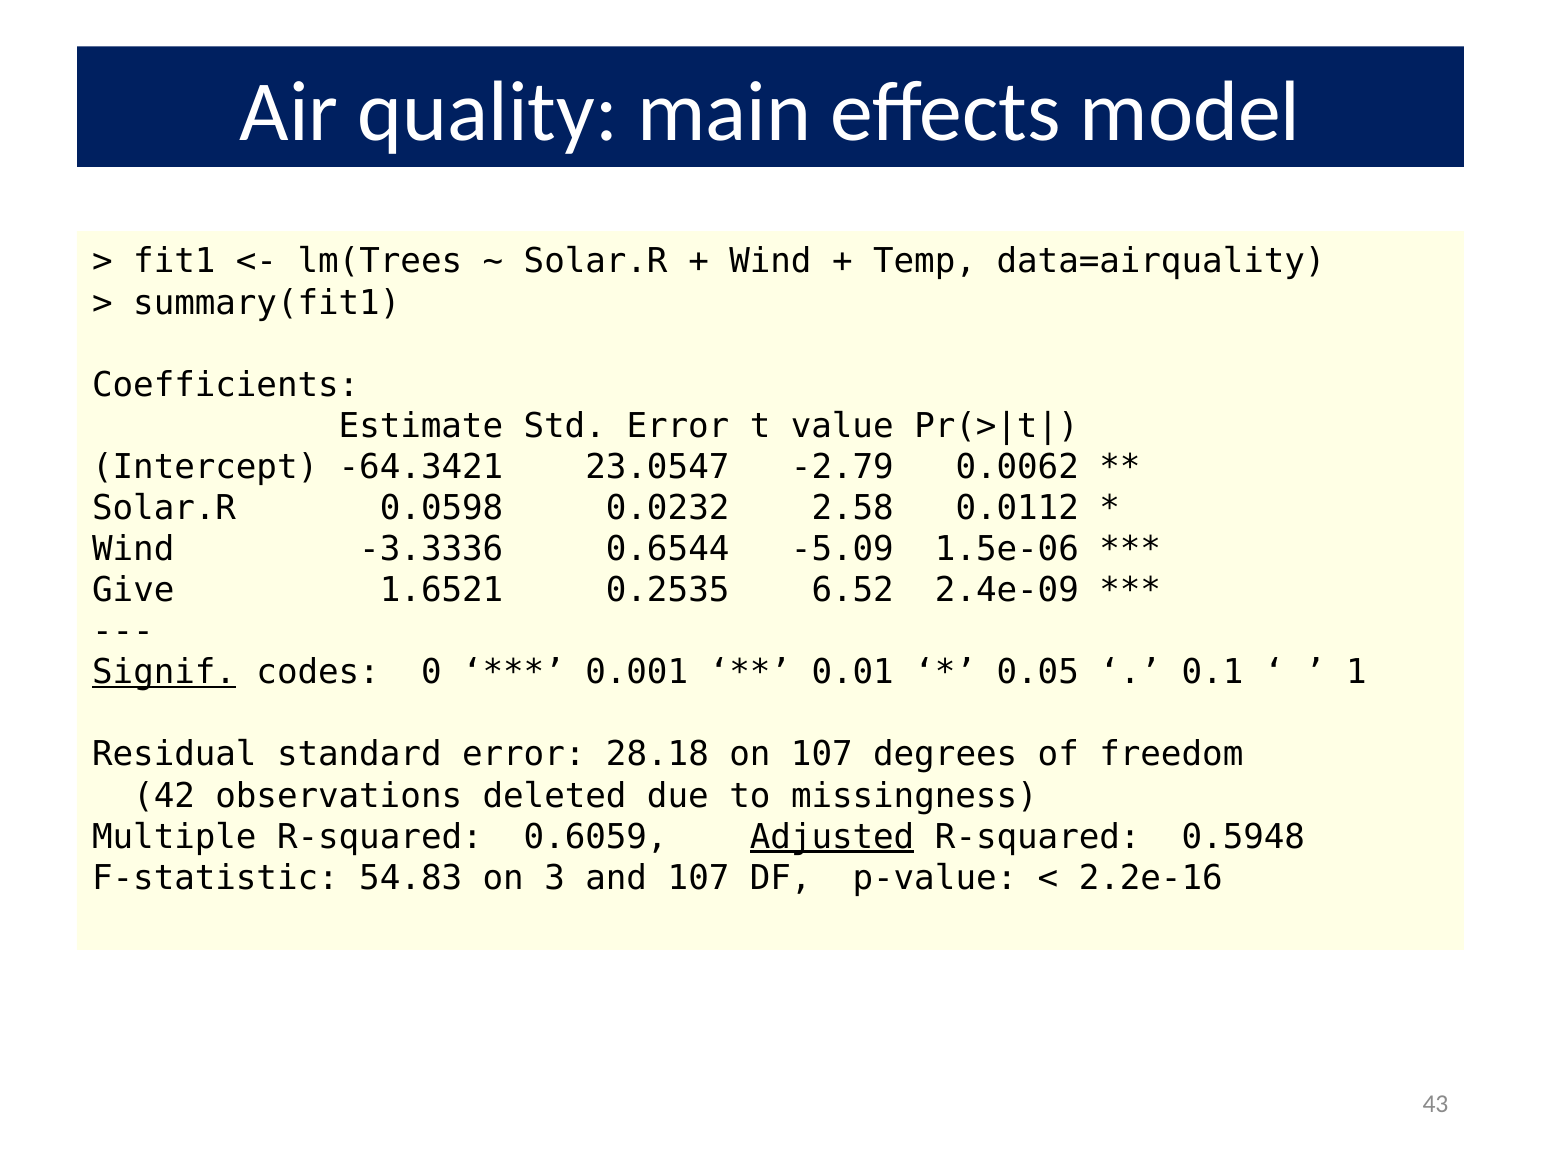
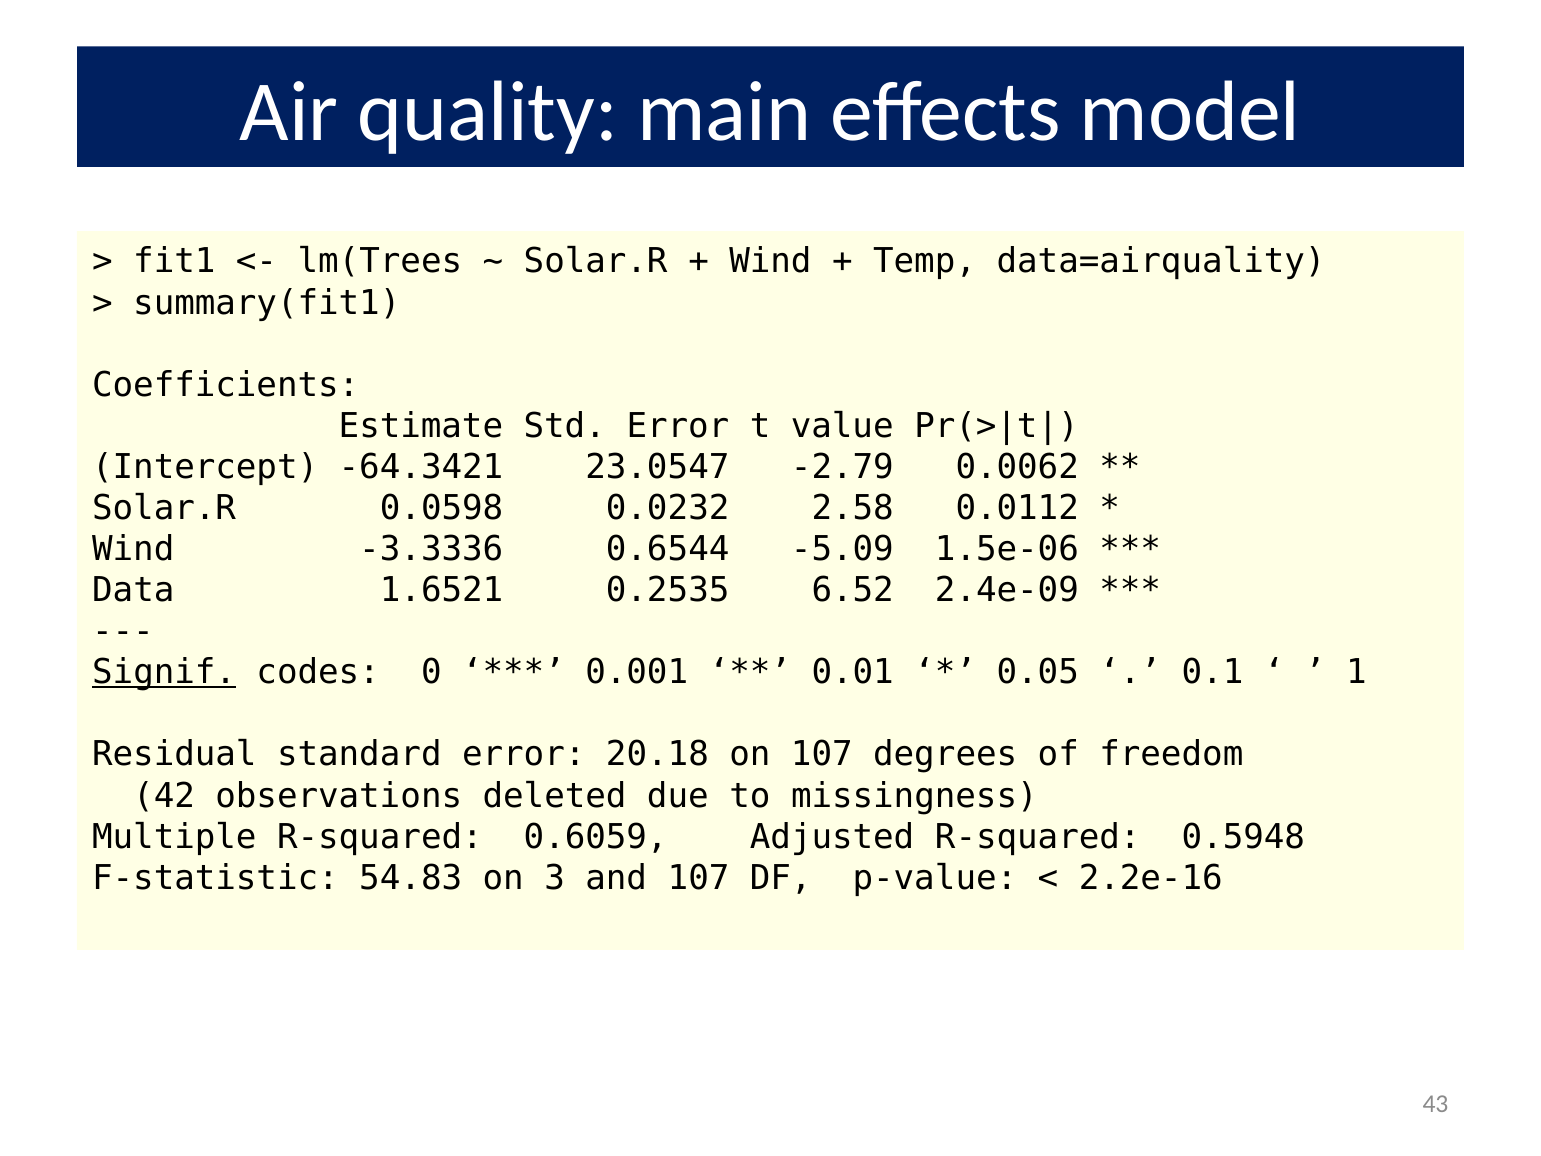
Give: Give -> Data
28.18: 28.18 -> 20.18
Adjusted underline: present -> none
